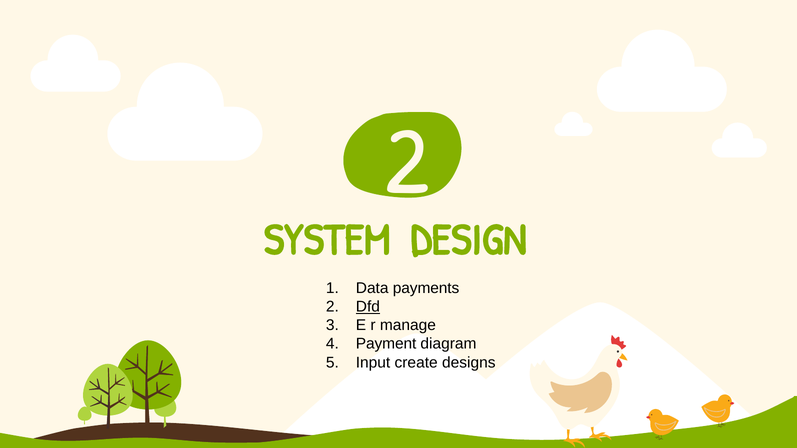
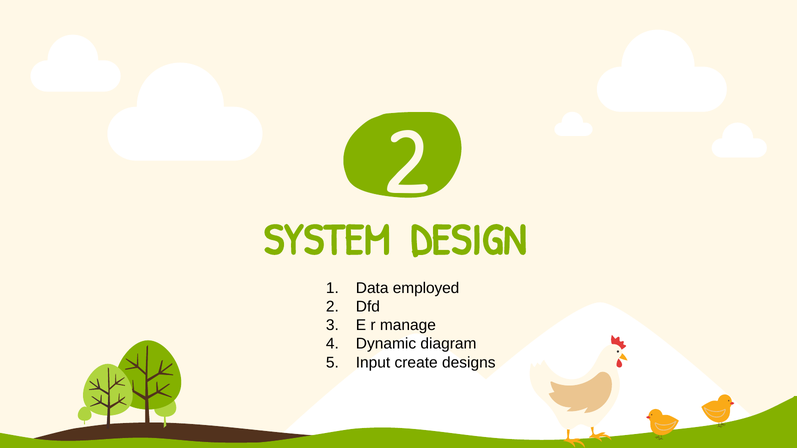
payments: payments -> employed
Dfd underline: present -> none
Payment: Payment -> Dynamic
